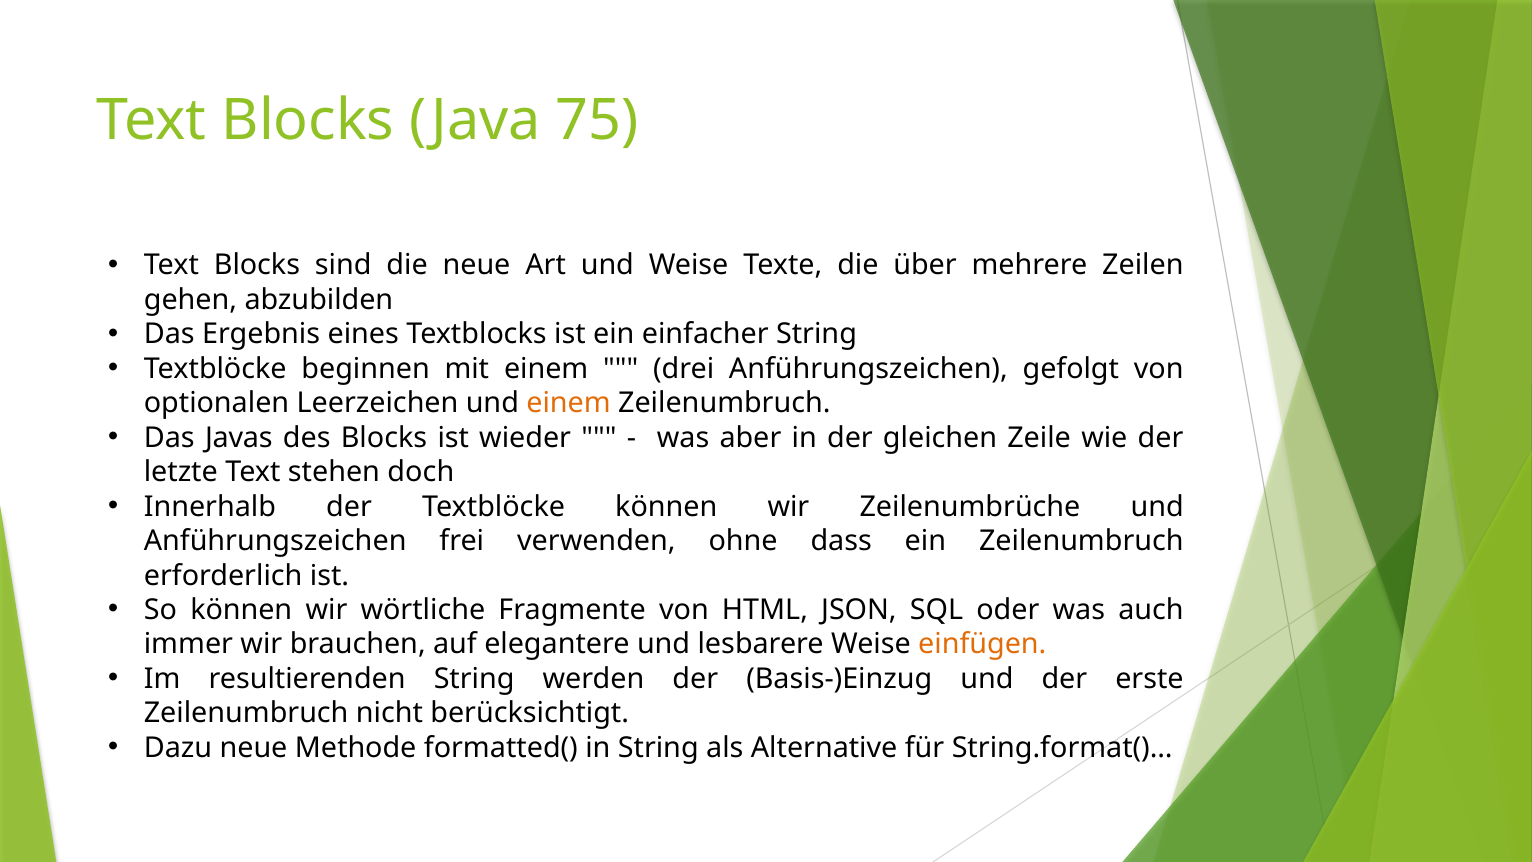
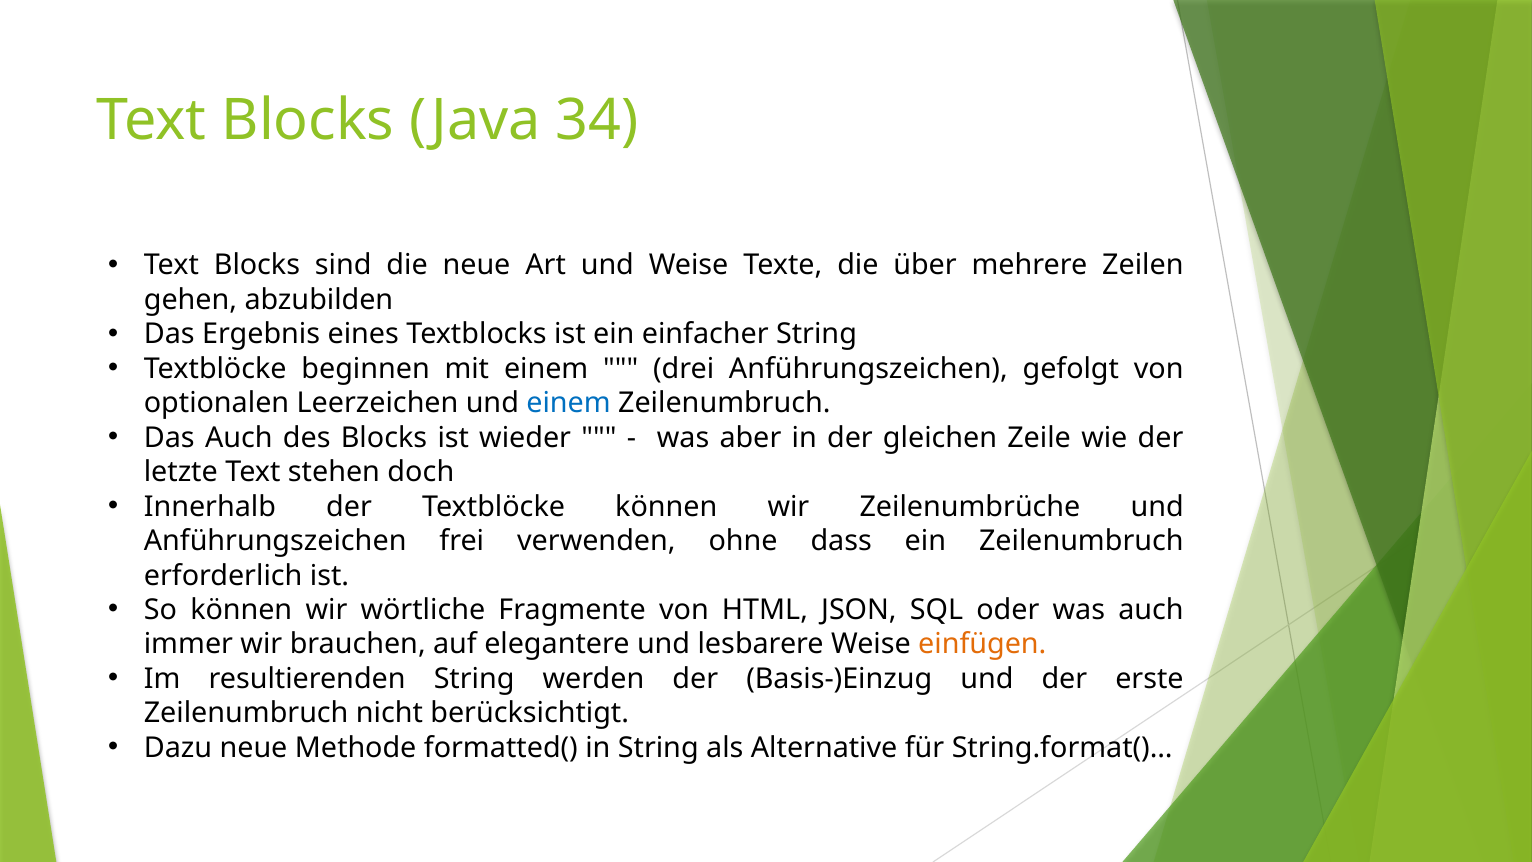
75: 75 -> 34
einem at (569, 403) colour: orange -> blue
Das Javas: Javas -> Auch
